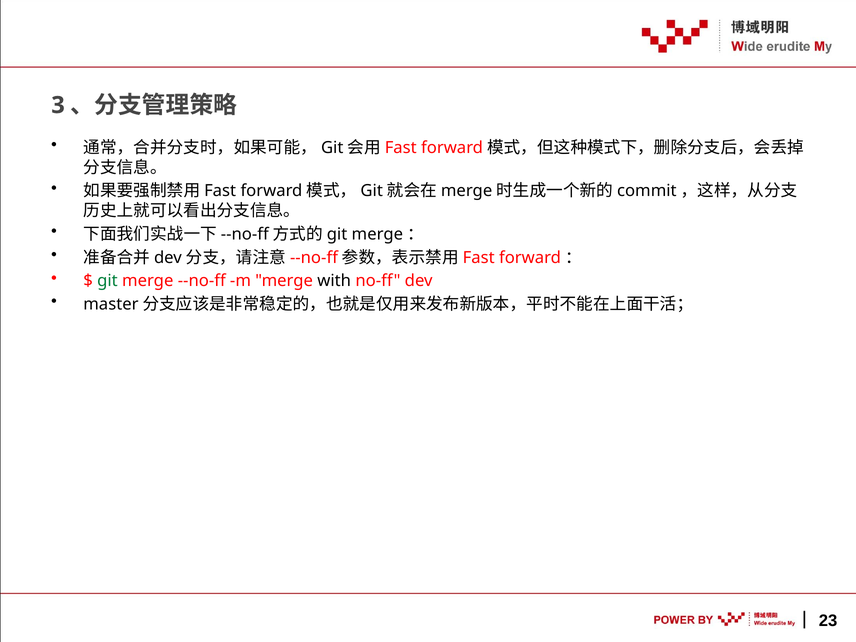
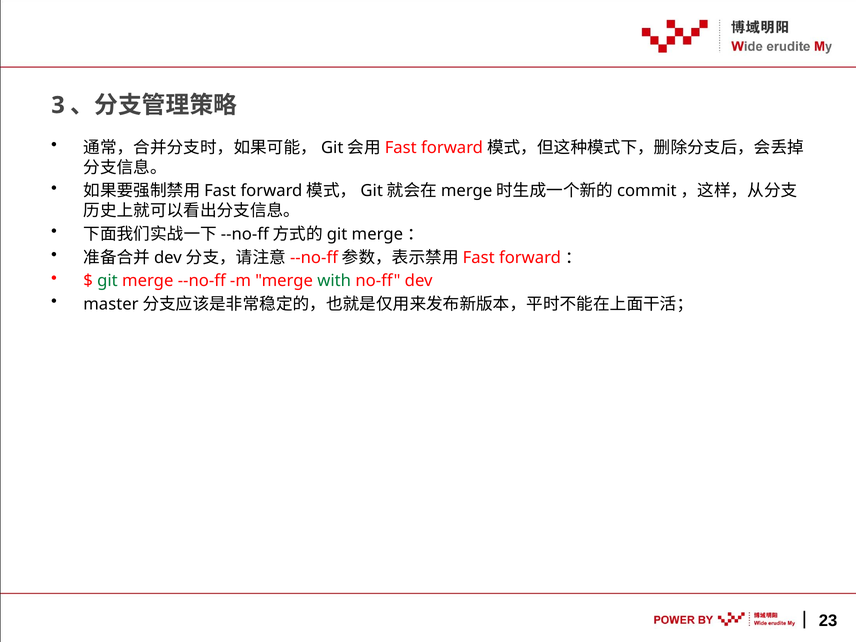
with colour: black -> green
